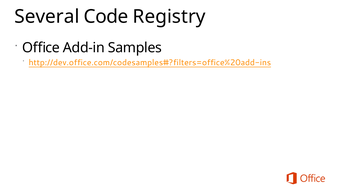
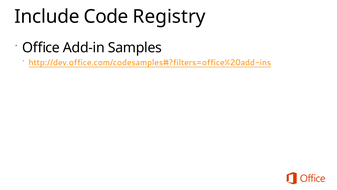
Several: Several -> Include
